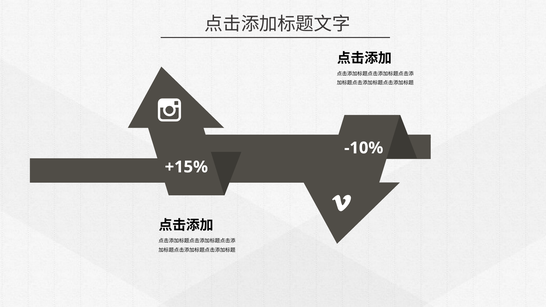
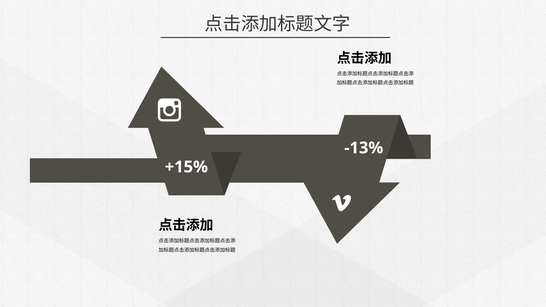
-10%: -10% -> -13%
